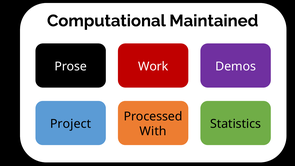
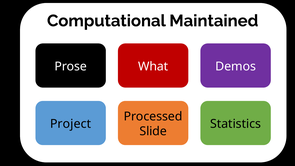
Work: Work -> What
With: With -> Slide
